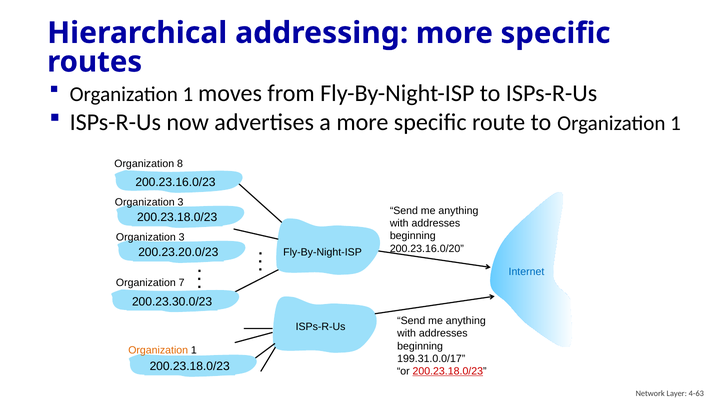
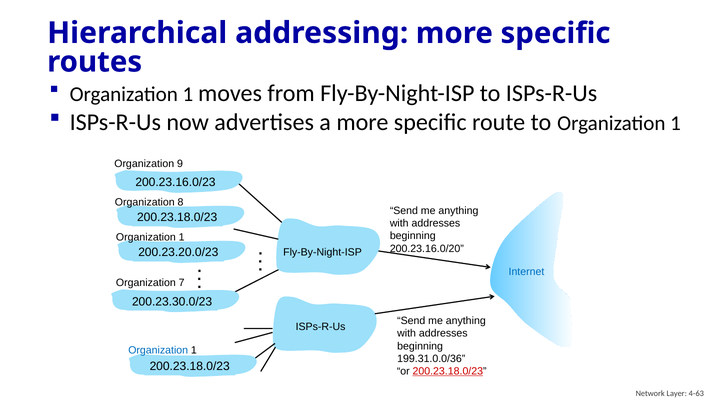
8: 8 -> 9
3 at (181, 202): 3 -> 8
3 at (182, 237): 3 -> 1
Organization at (158, 350) colour: orange -> blue
199.31.0.0/17: 199.31.0.0/17 -> 199.31.0.0/36
